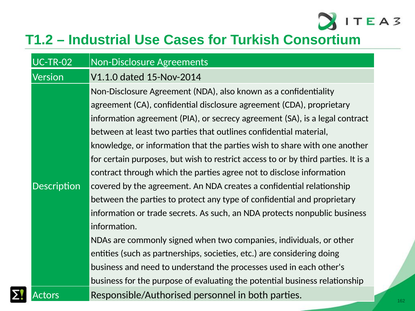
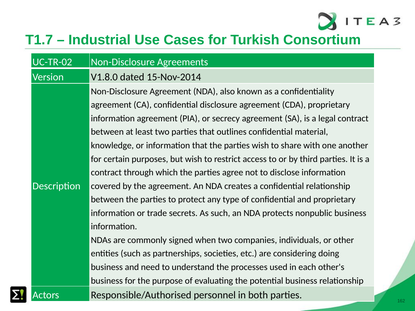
T1.2: T1.2 -> T1.7
V1.1.0: V1.1.0 -> V1.8.0
